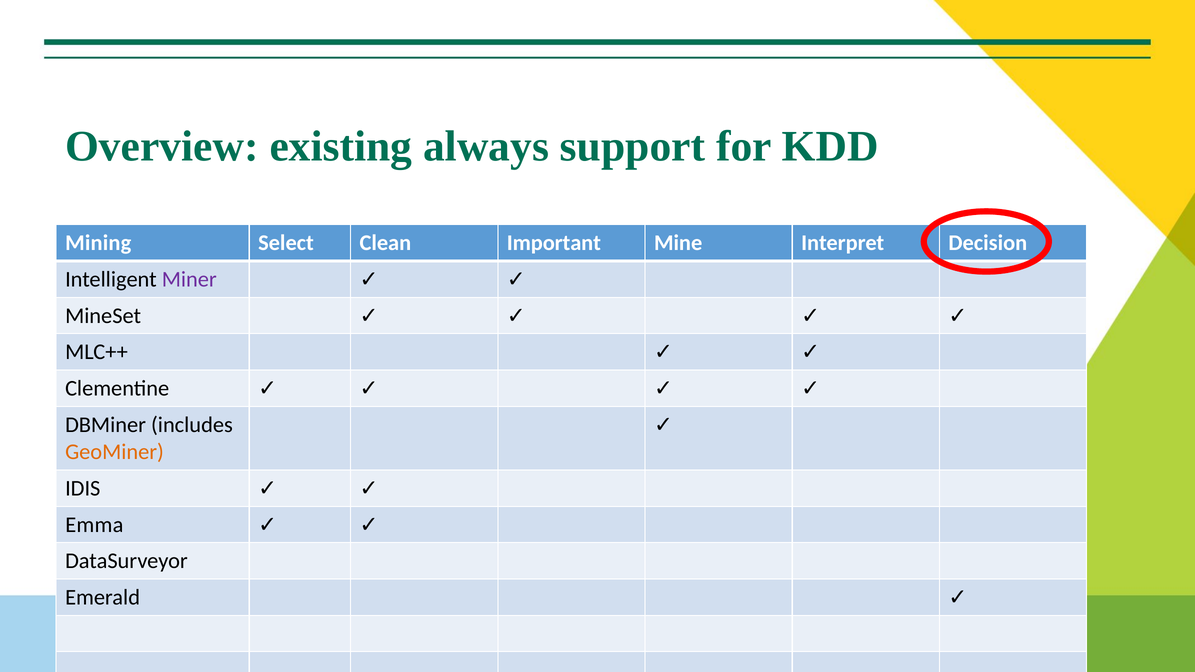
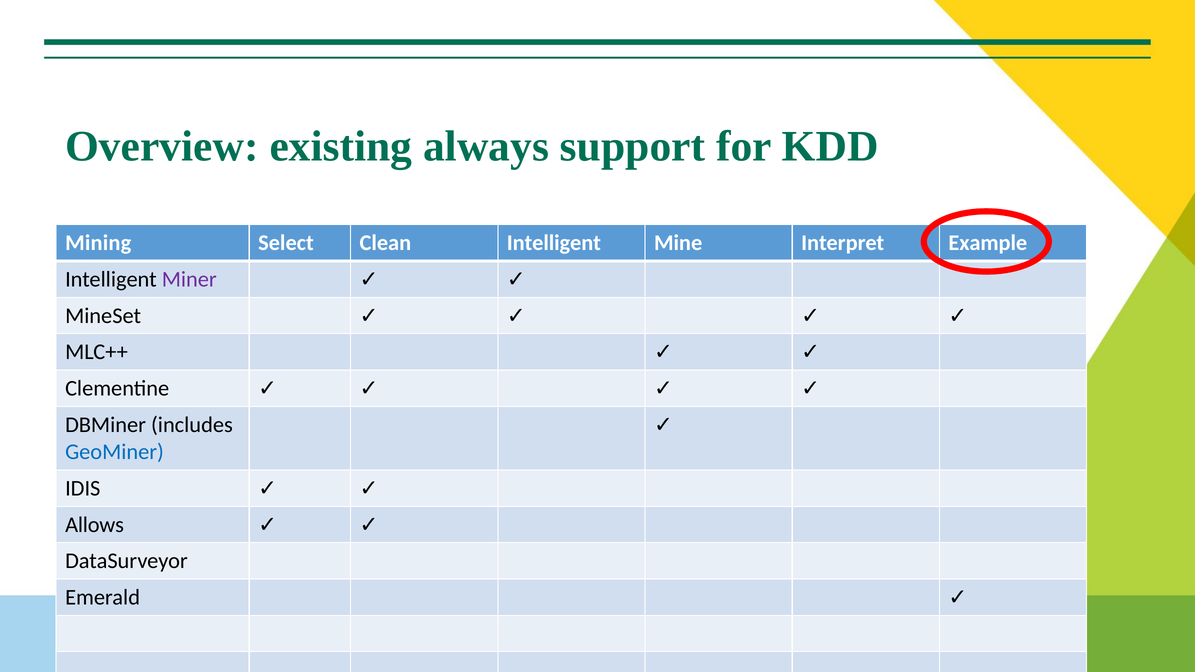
Clean Important: Important -> Intelligent
Decision: Decision -> Example
GeoMiner colour: orange -> blue
Emma: Emma -> Allows
